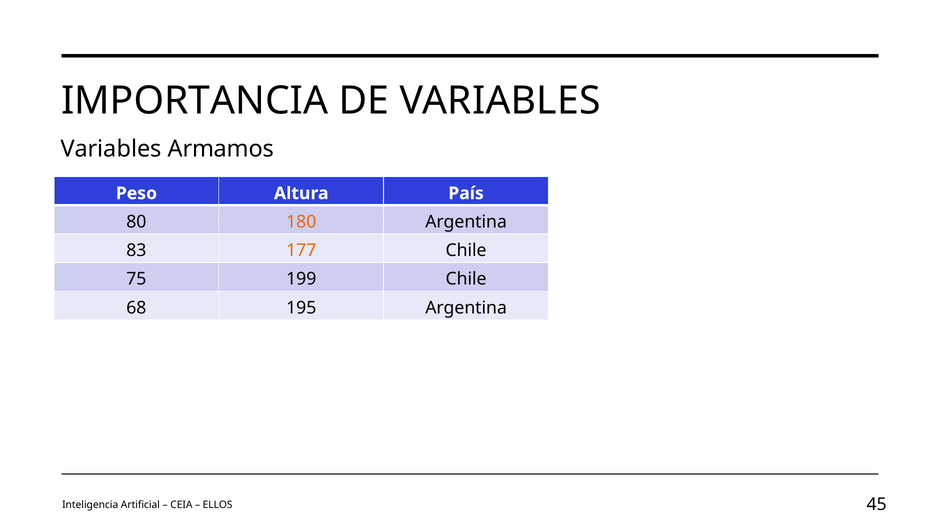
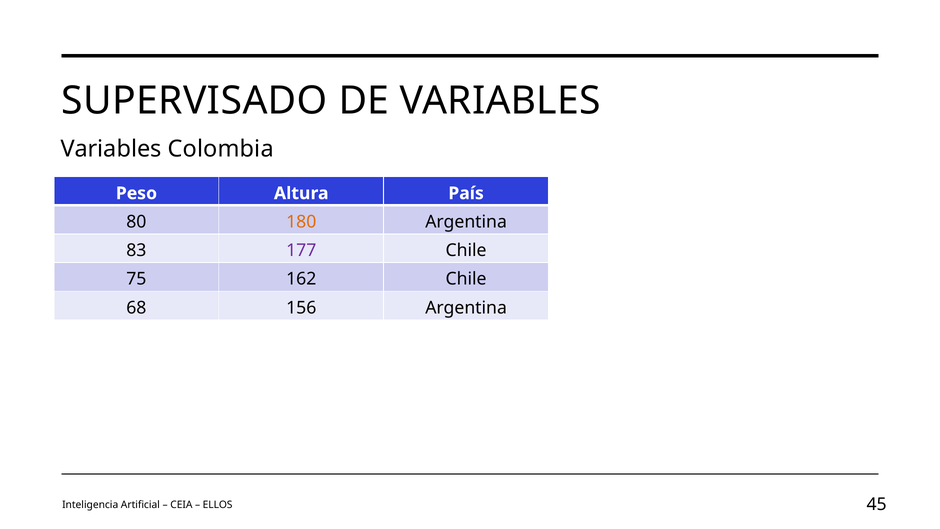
IMPORTANCIA: IMPORTANCIA -> SUPERVISADO
Armamos: Armamos -> Colombia
177 colour: orange -> purple
199: 199 -> 162
195: 195 -> 156
